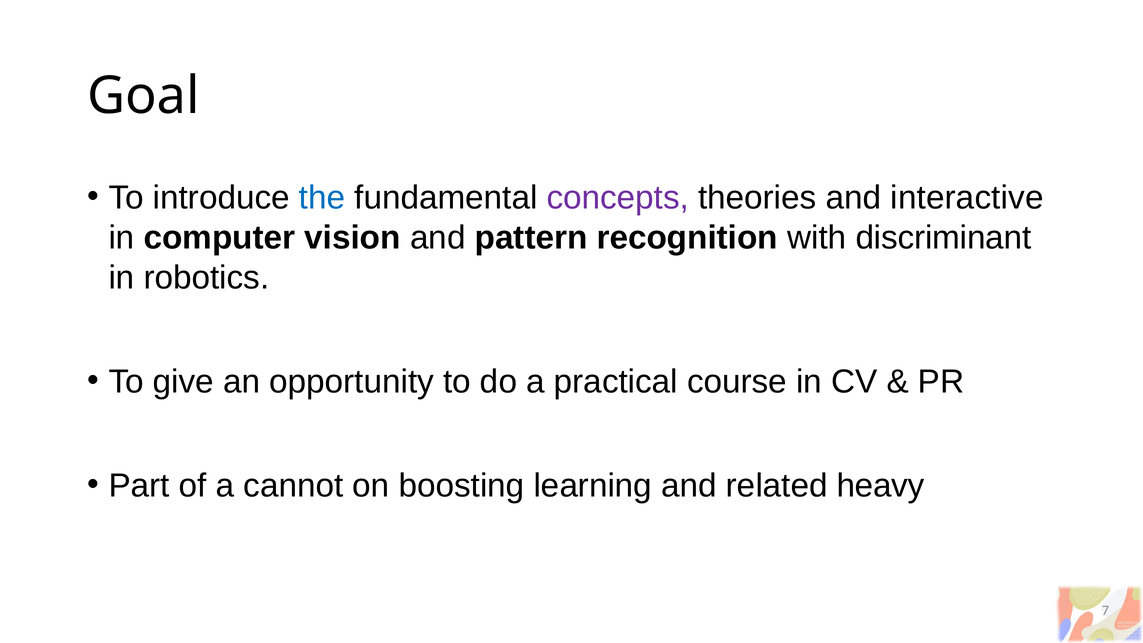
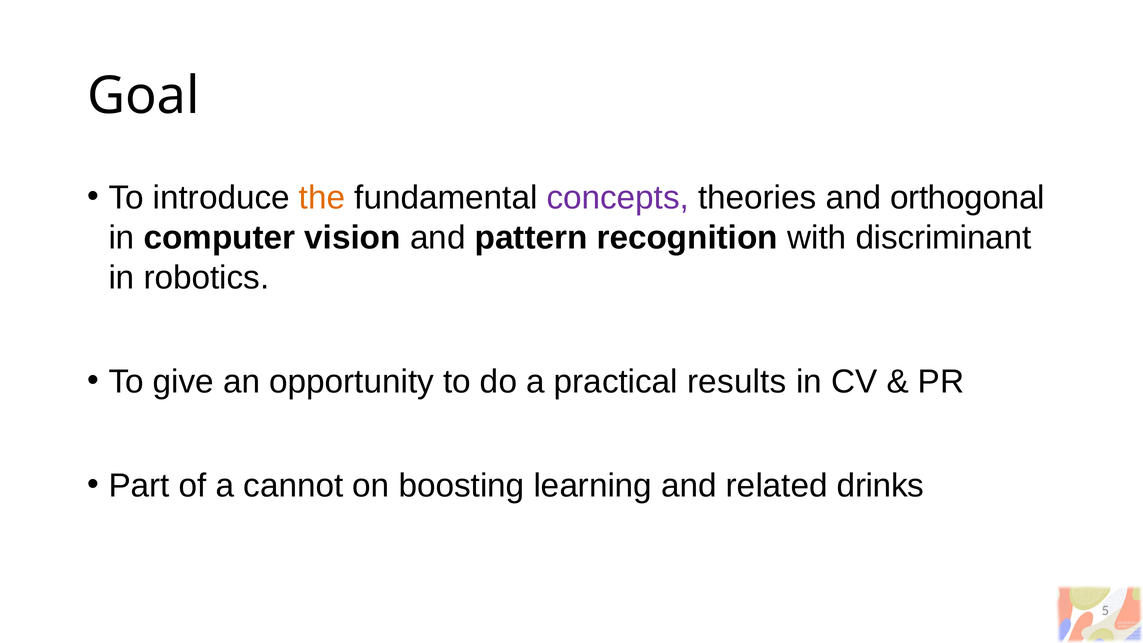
the colour: blue -> orange
interactive: interactive -> orthogonal
course: course -> results
heavy: heavy -> drinks
7: 7 -> 5
